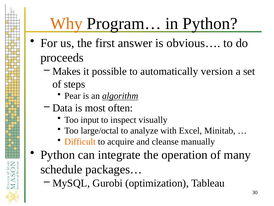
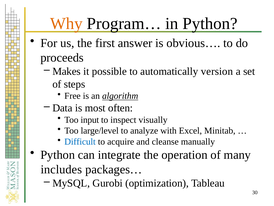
Pear: Pear -> Free
large/octal: large/octal -> large/level
Difficult colour: orange -> blue
schedule: schedule -> includes
